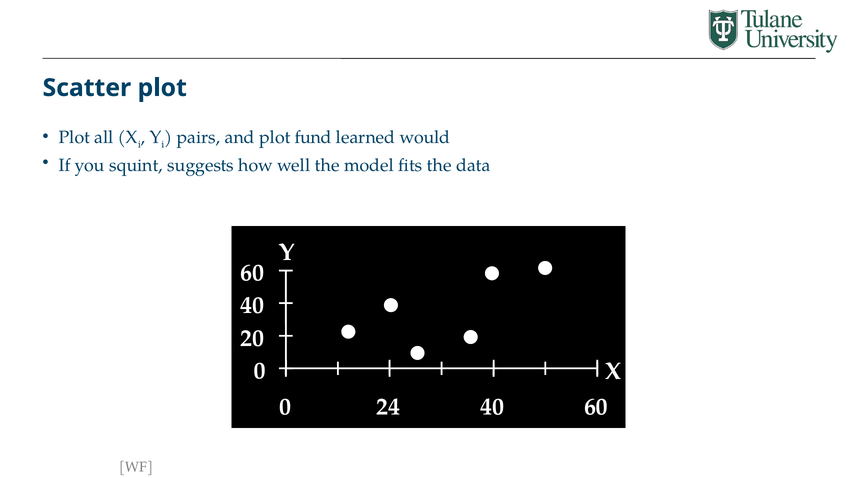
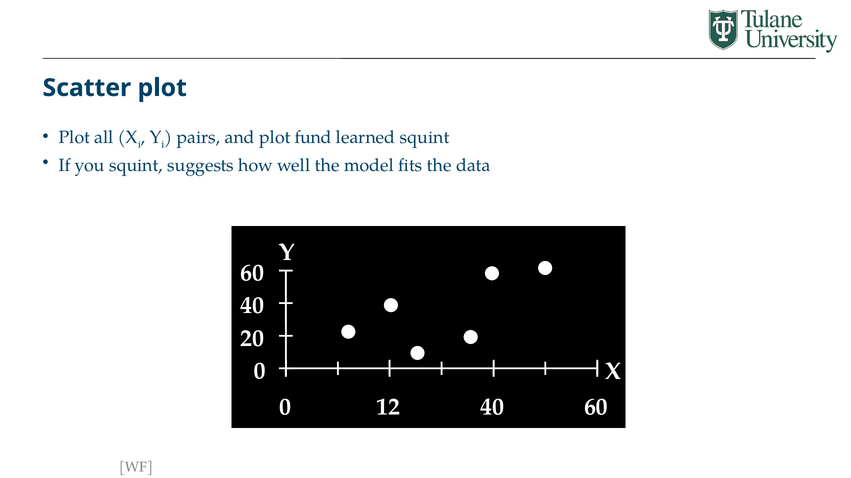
learned would: would -> squint
24: 24 -> 12
